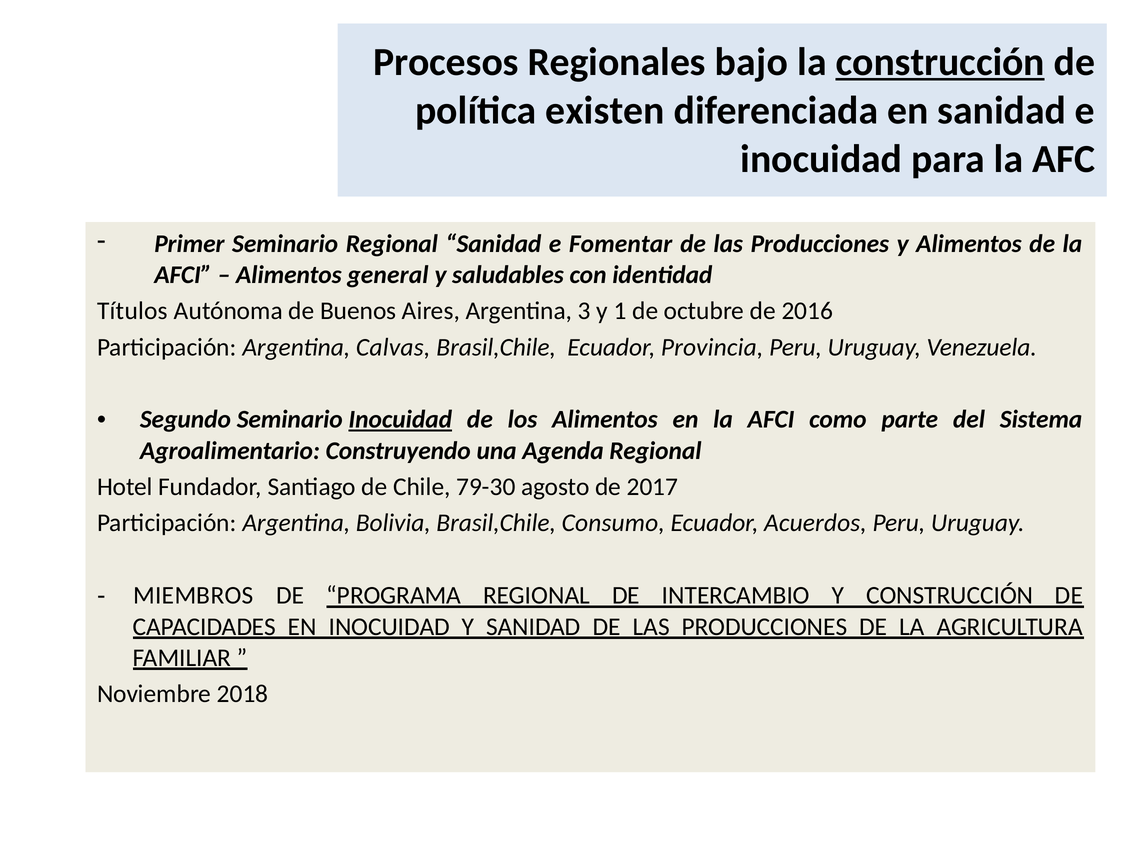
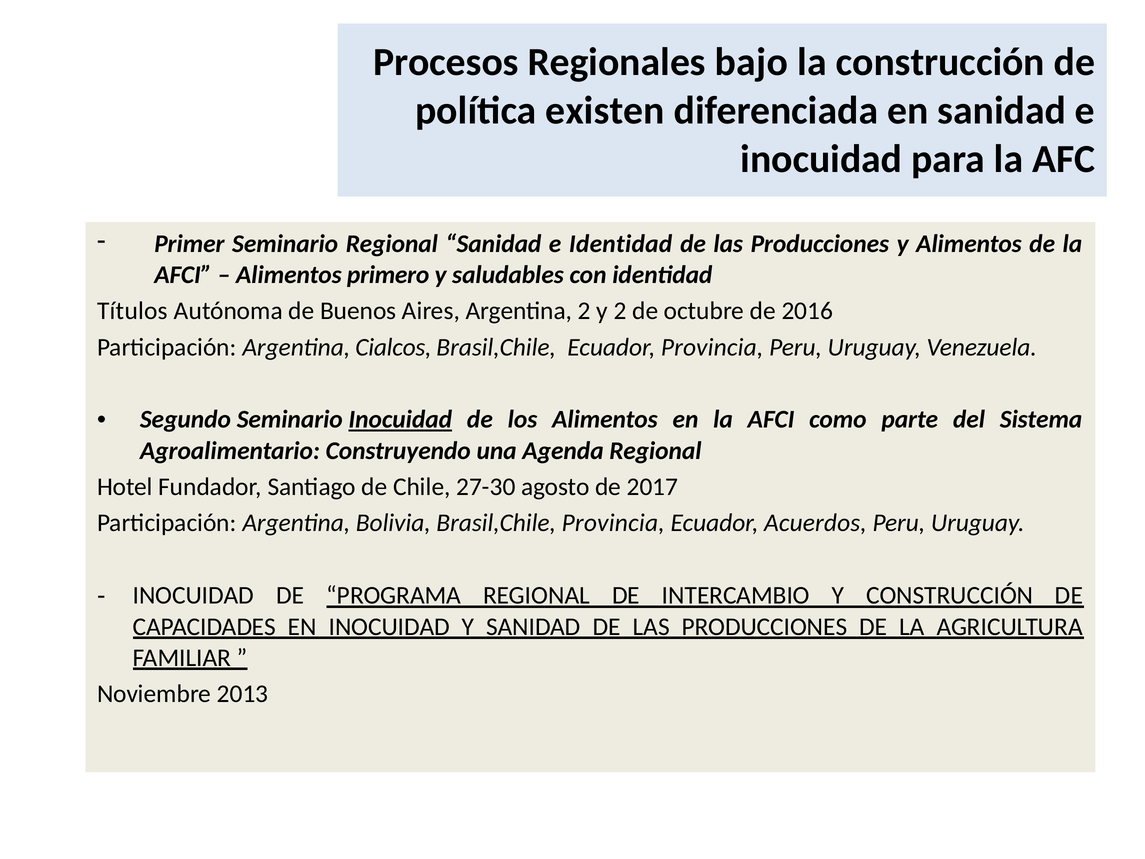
construcción at (940, 62) underline: present -> none
e Fomentar: Fomentar -> Identidad
general: general -> primero
Argentina 3: 3 -> 2
y 1: 1 -> 2
Calvas: Calvas -> Cialcos
79-30: 79-30 -> 27-30
Brasil,Chile Consumo: Consumo -> Provincia
MIEMBROS at (193, 595): MIEMBROS -> INOCUIDAD
2018: 2018 -> 2013
